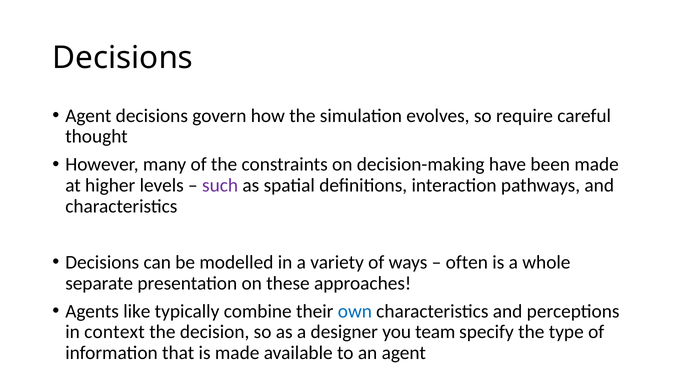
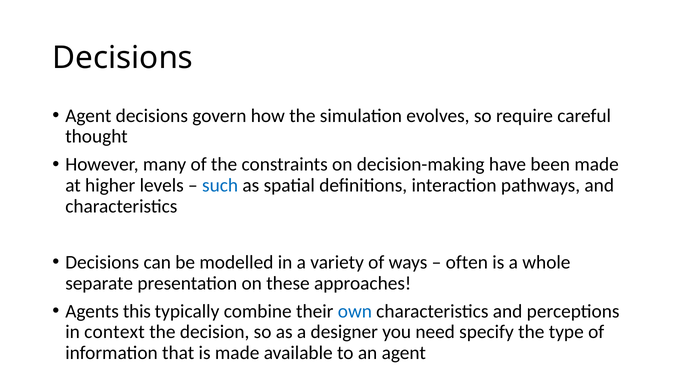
such colour: purple -> blue
like: like -> this
team: team -> need
